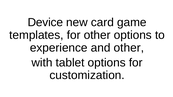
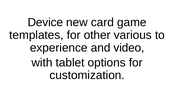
other options: options -> various
and other: other -> video
